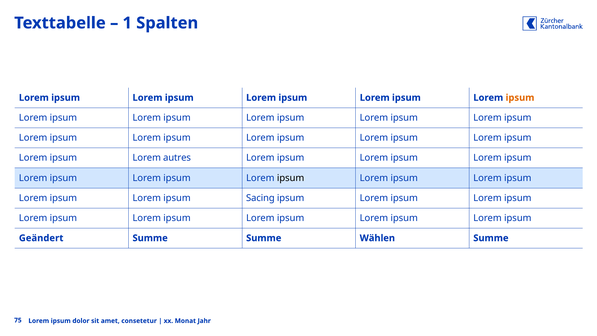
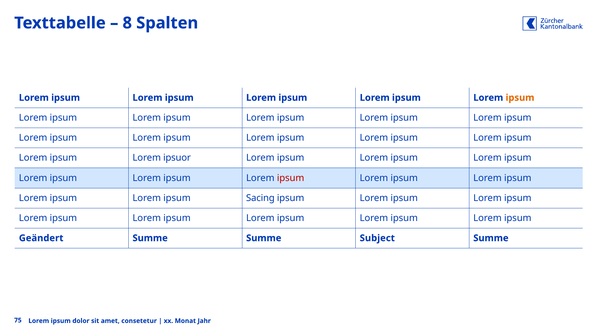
1: 1 -> 8
autres: autres -> ipsuor
ipsum at (291, 178) colour: black -> red
Wählen: Wählen -> Subject
